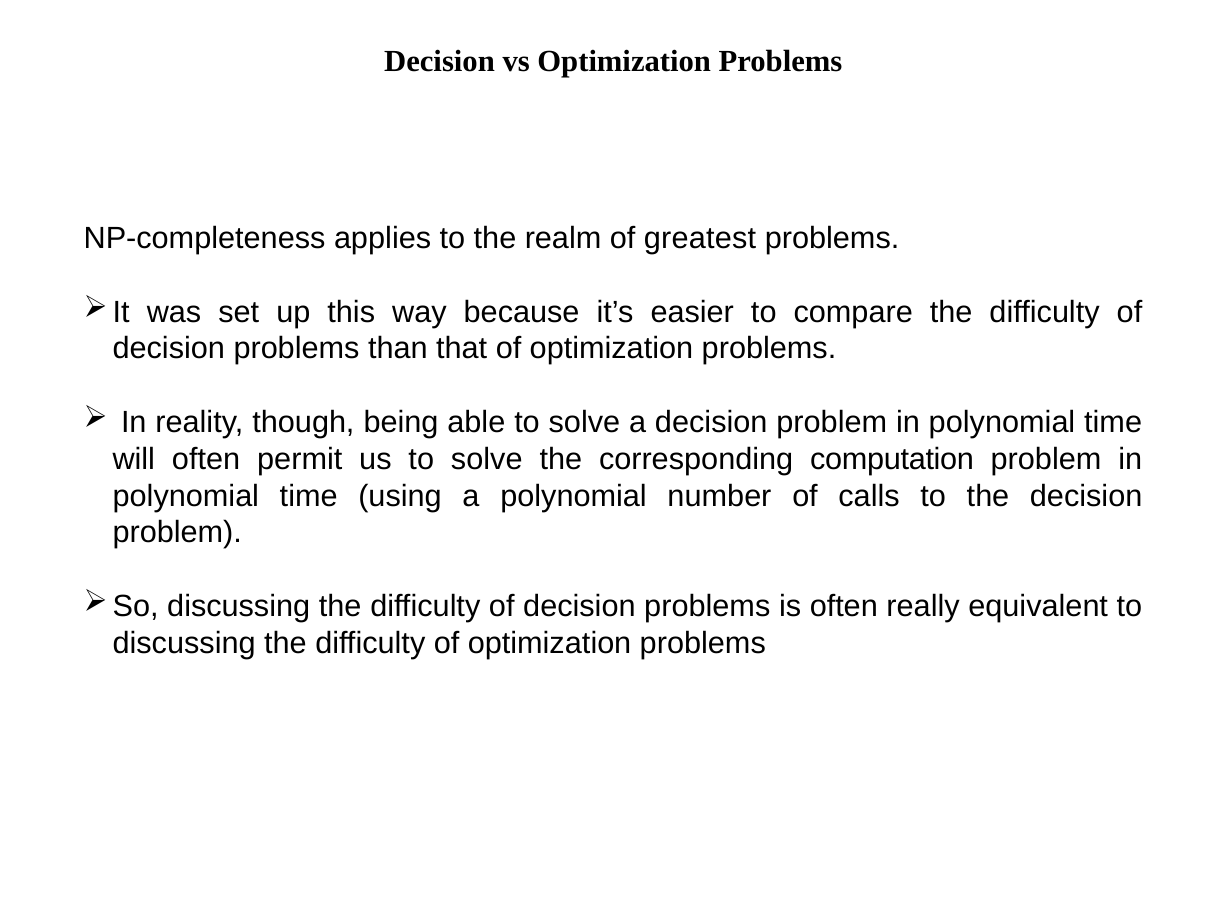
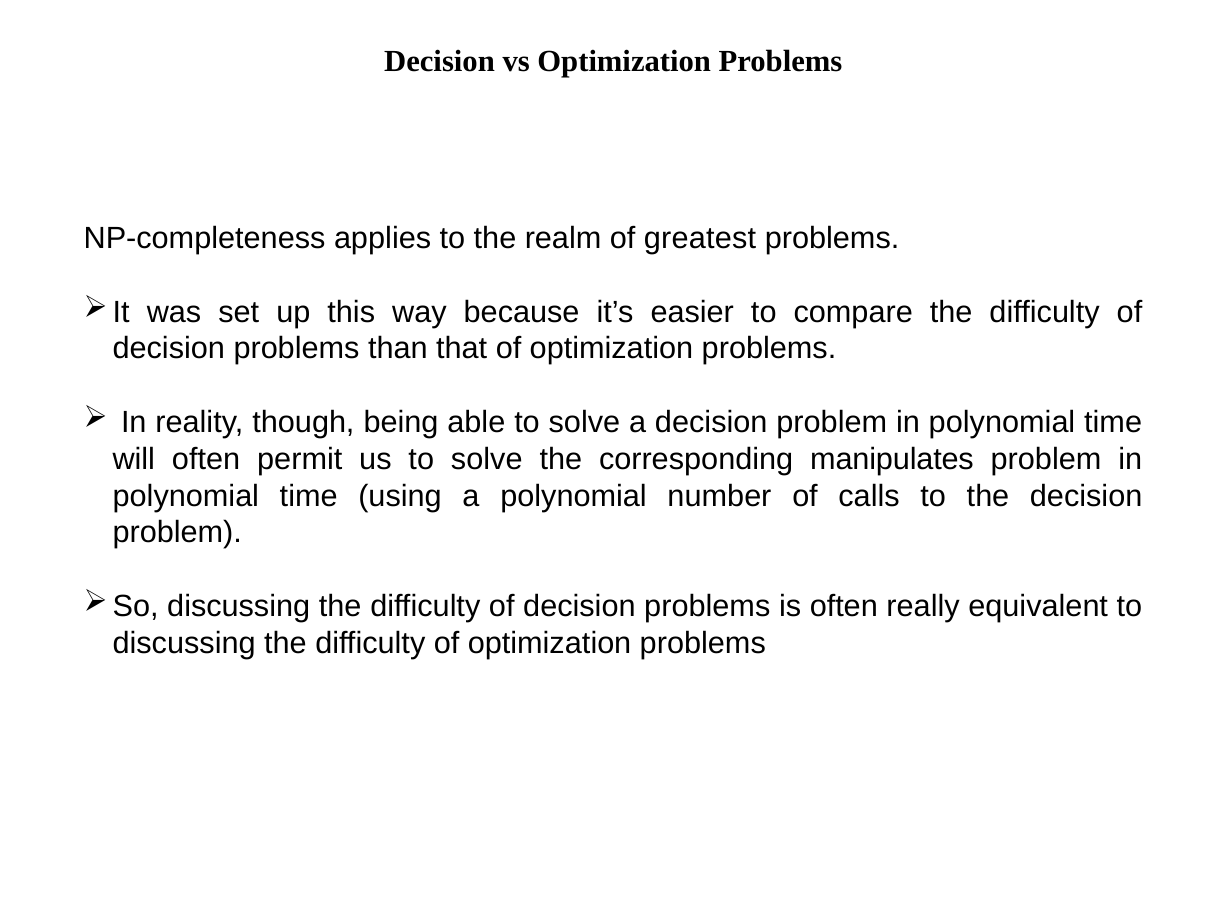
computation: computation -> manipulates
